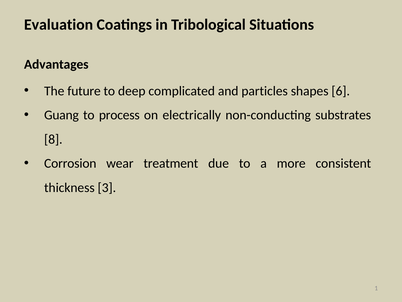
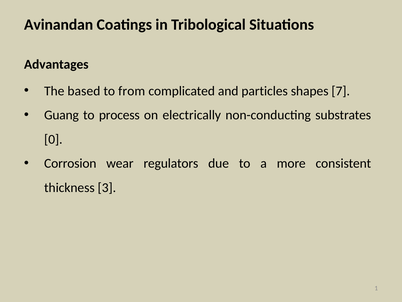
Evaluation: Evaluation -> Avinandan
future: future -> based
deep: deep -> from
6: 6 -> 7
8: 8 -> 0
treatment: treatment -> regulators
